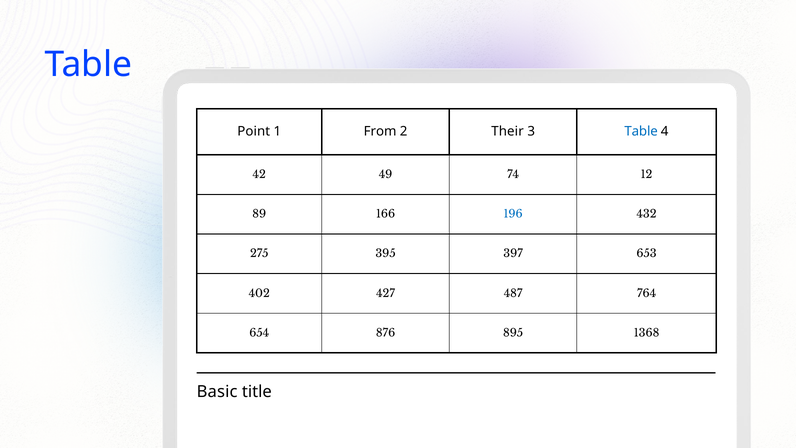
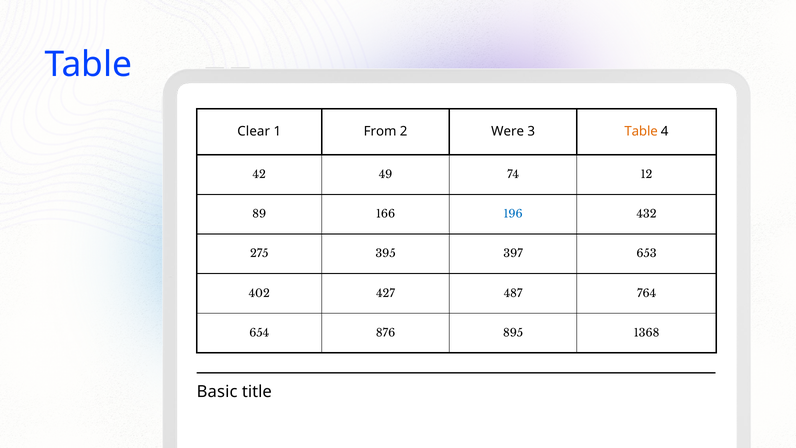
Point: Point -> Clear
Their: Their -> Were
Table at (641, 131) colour: blue -> orange
